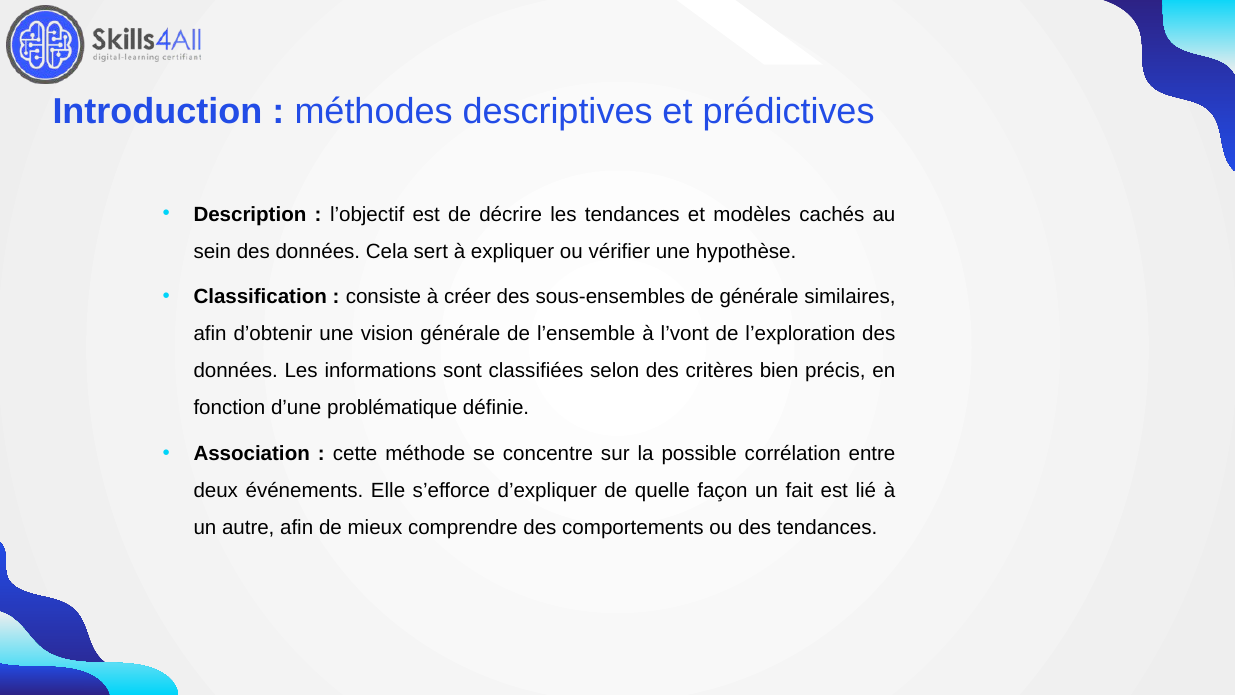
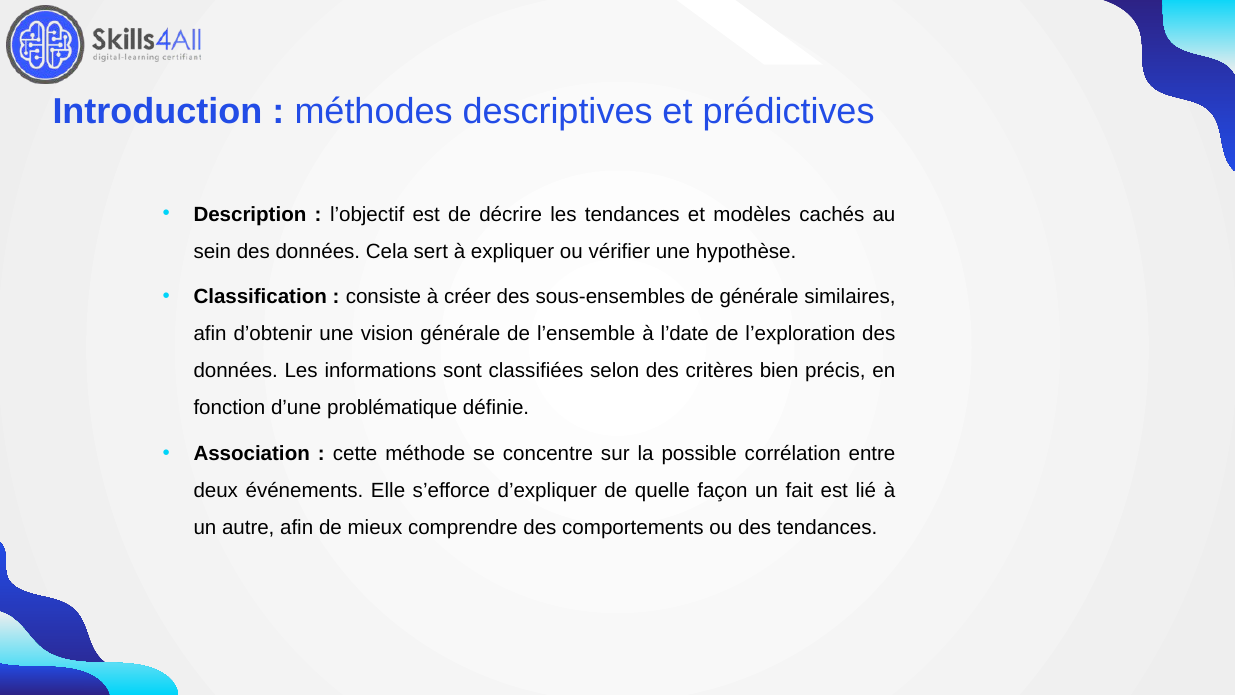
l’vont: l’vont -> l’date
